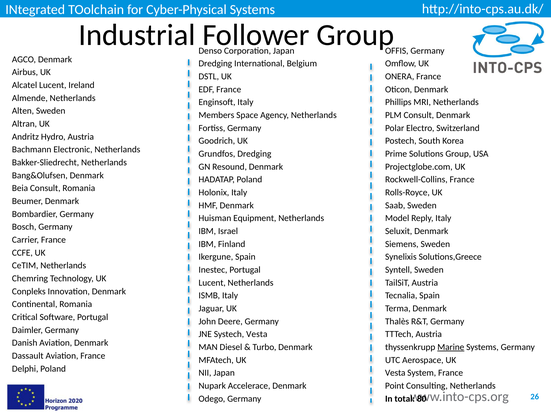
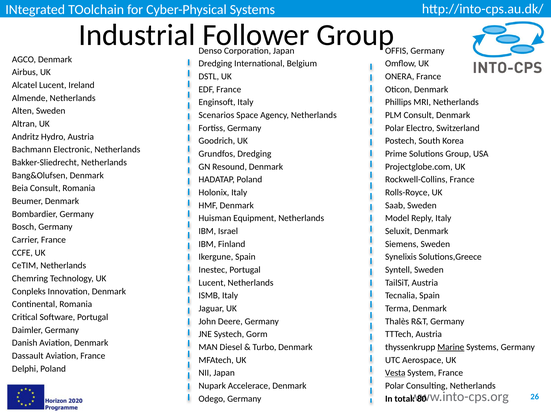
Members: Members -> Scenarios
Systech Vesta: Vesta -> Gorm
Vesta at (395, 372) underline: none -> present
Point at (395, 385): Point -> Polar
